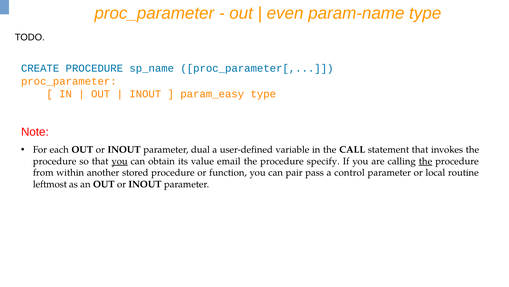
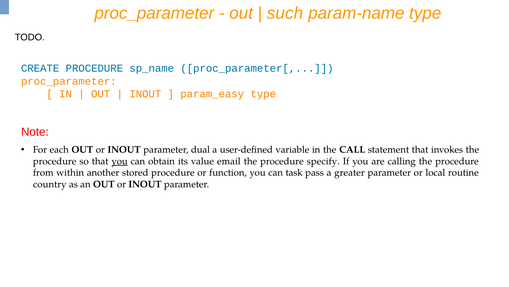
even: even -> such
the at (425, 161) underline: present -> none
pair: pair -> task
control: control -> greater
leftmost: leftmost -> country
